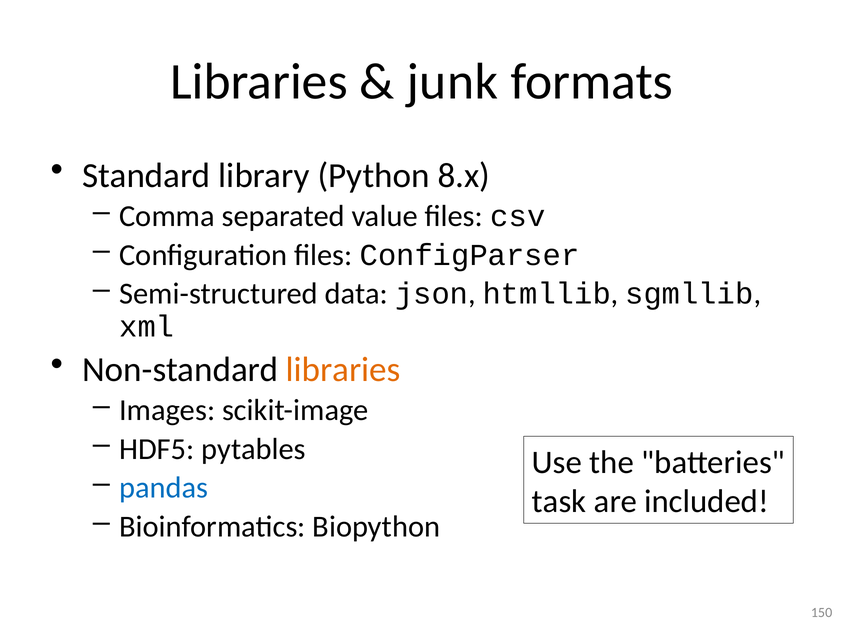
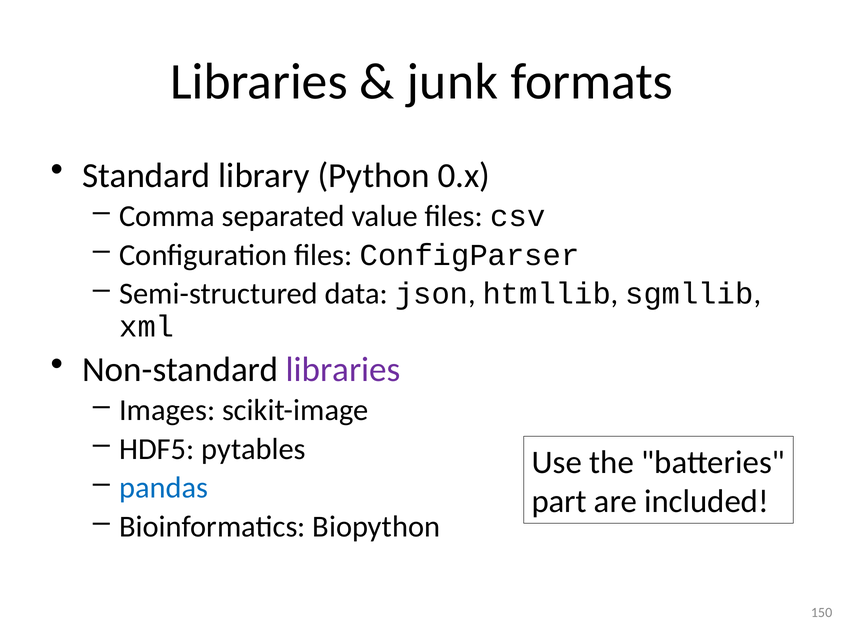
8.x: 8.x -> 0.x
libraries at (343, 370) colour: orange -> purple
task: task -> part
